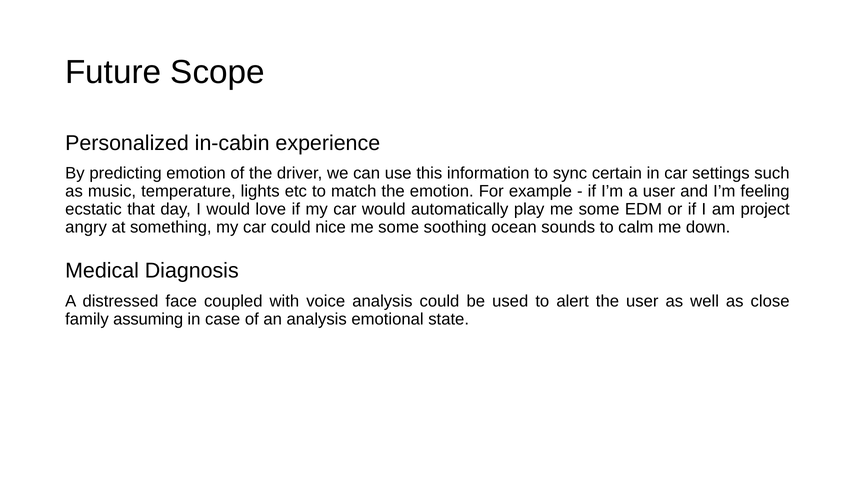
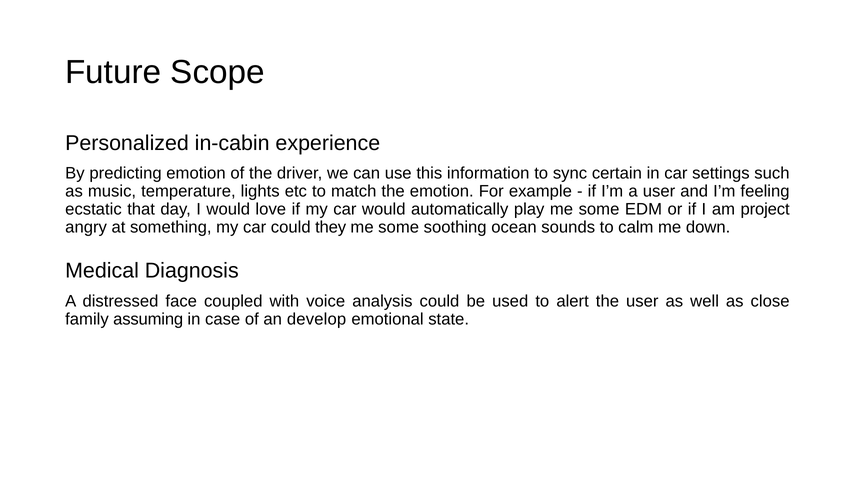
nice: nice -> they
an analysis: analysis -> develop
